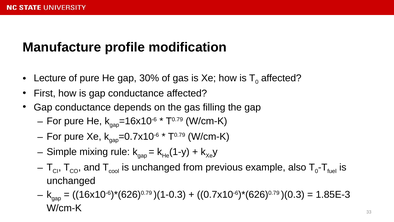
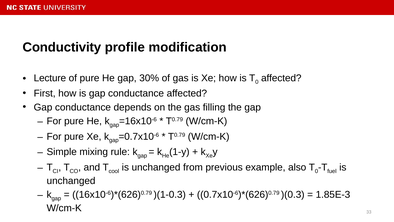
Manufacture: Manufacture -> Conductivity
